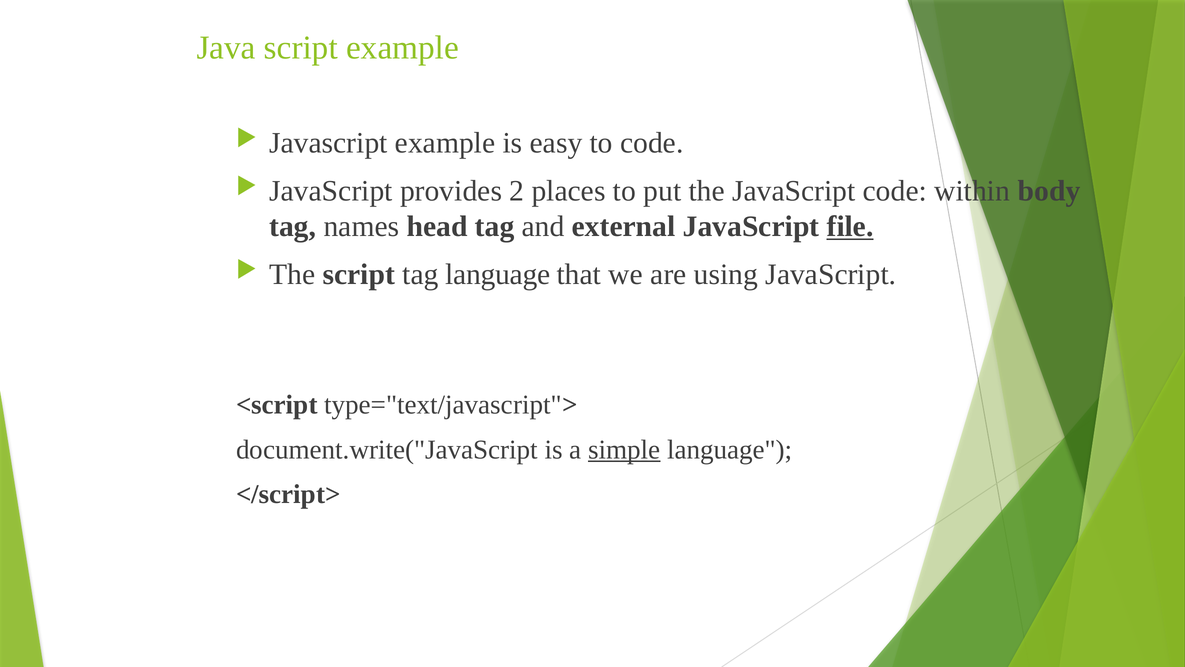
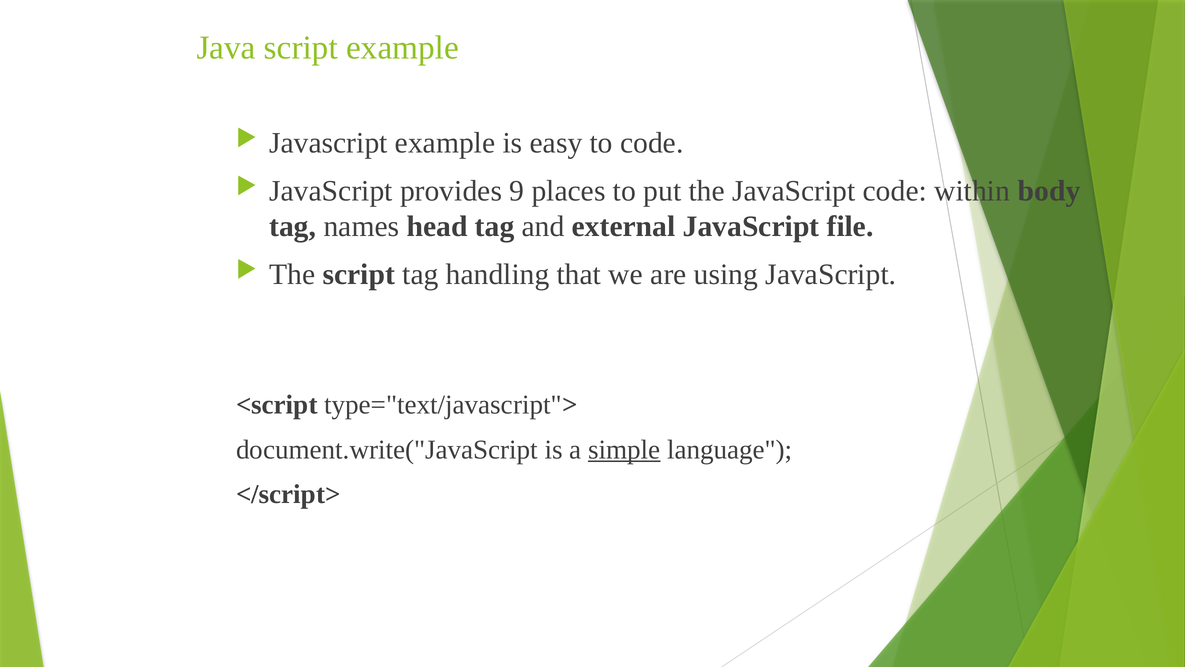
2: 2 -> 9
file underline: present -> none
tag language: language -> handling
